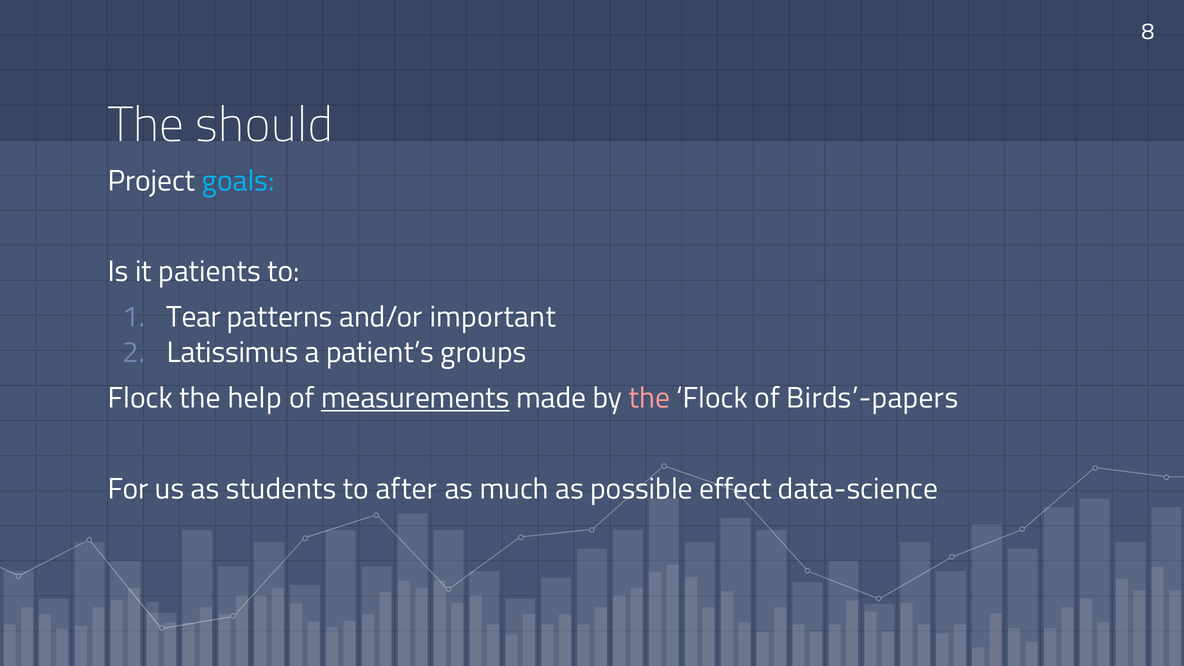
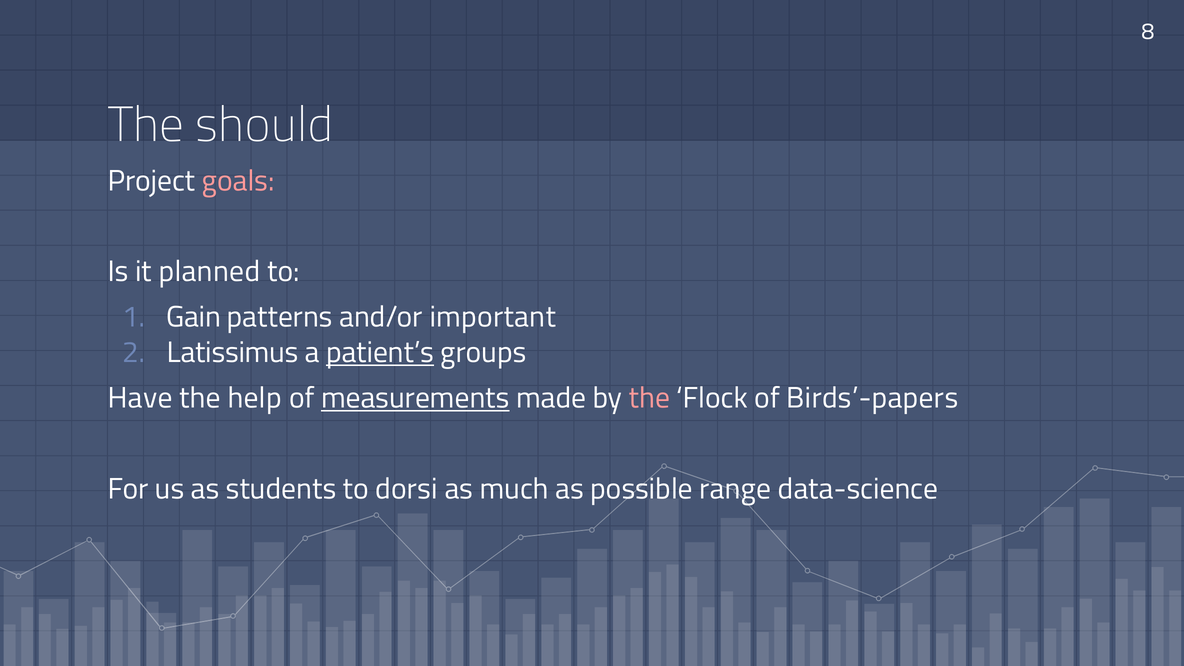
goals colour: light blue -> pink
patients: patients -> planned
Tear: Tear -> Gain
patient’s underline: none -> present
Flock at (140, 398): Flock -> Have
after: after -> dorsi
effect: effect -> range
